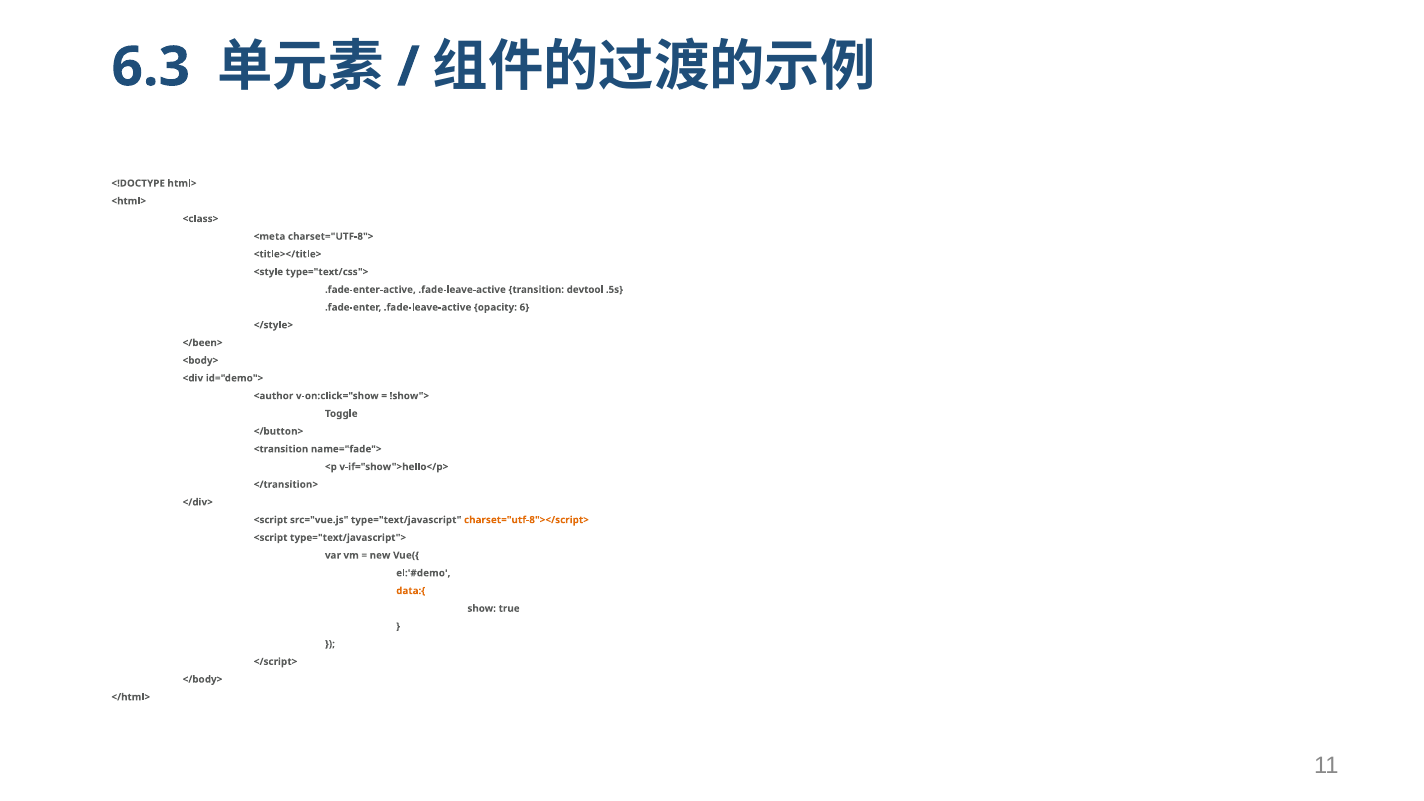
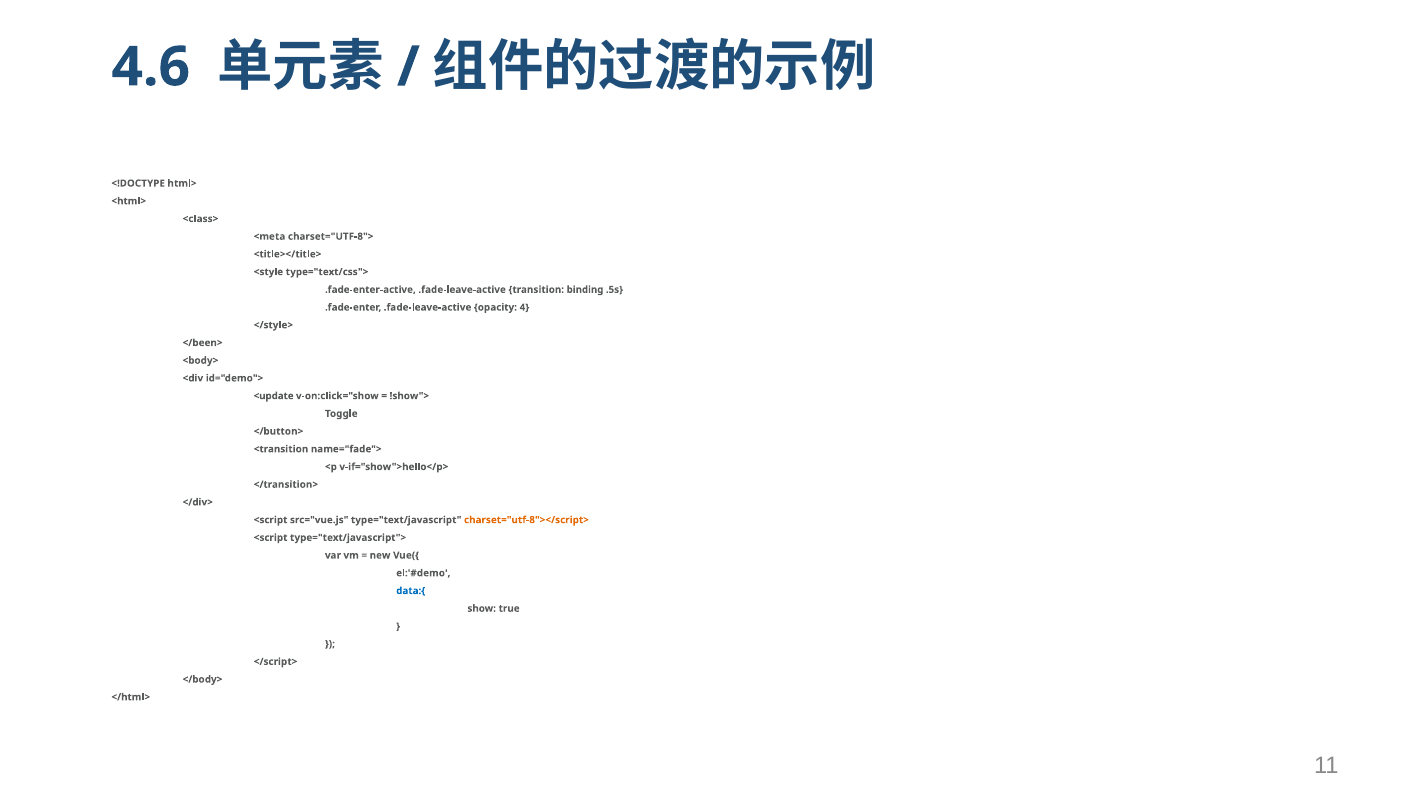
6.3: 6.3 -> 4.6
devtool: devtool -> binding
6: 6 -> 4
<author: <author -> <update
data:{ colour: orange -> blue
